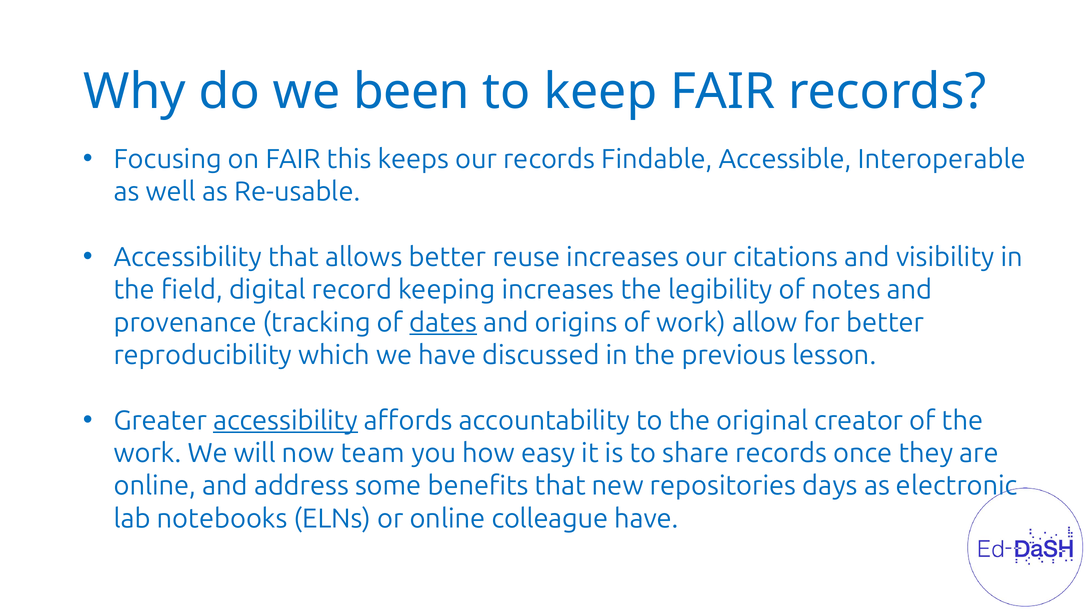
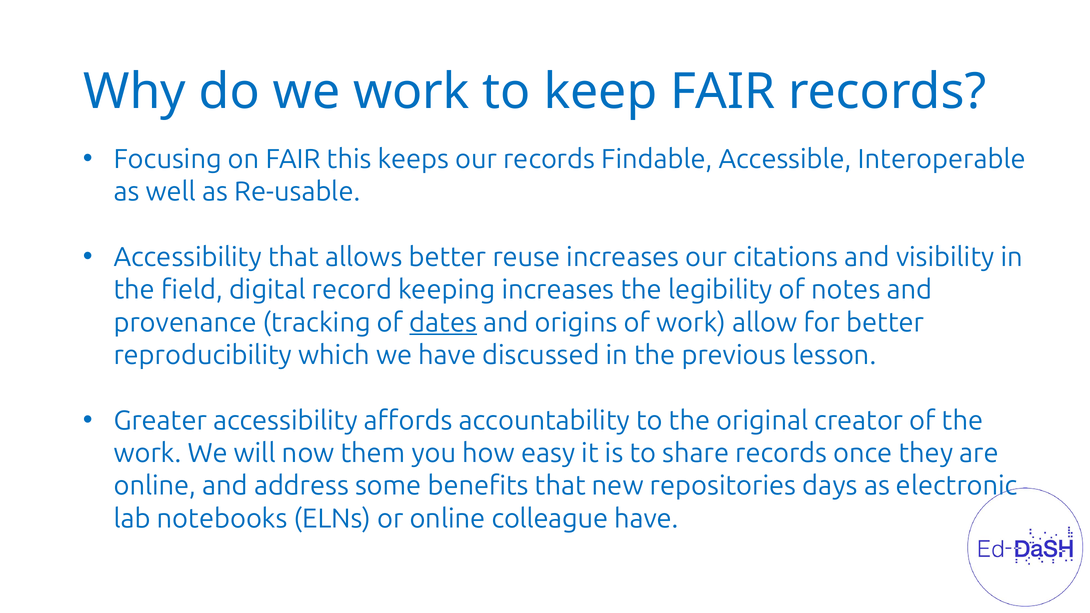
we been: been -> work
accessibility at (285, 421) underline: present -> none
team: team -> them
